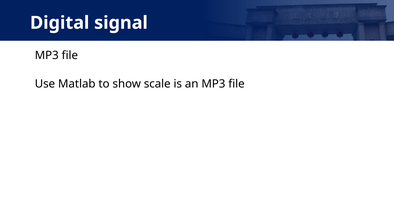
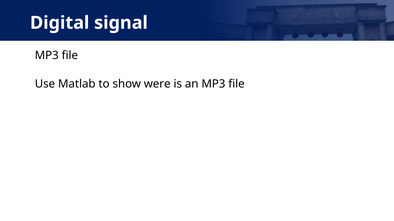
scale: scale -> were
